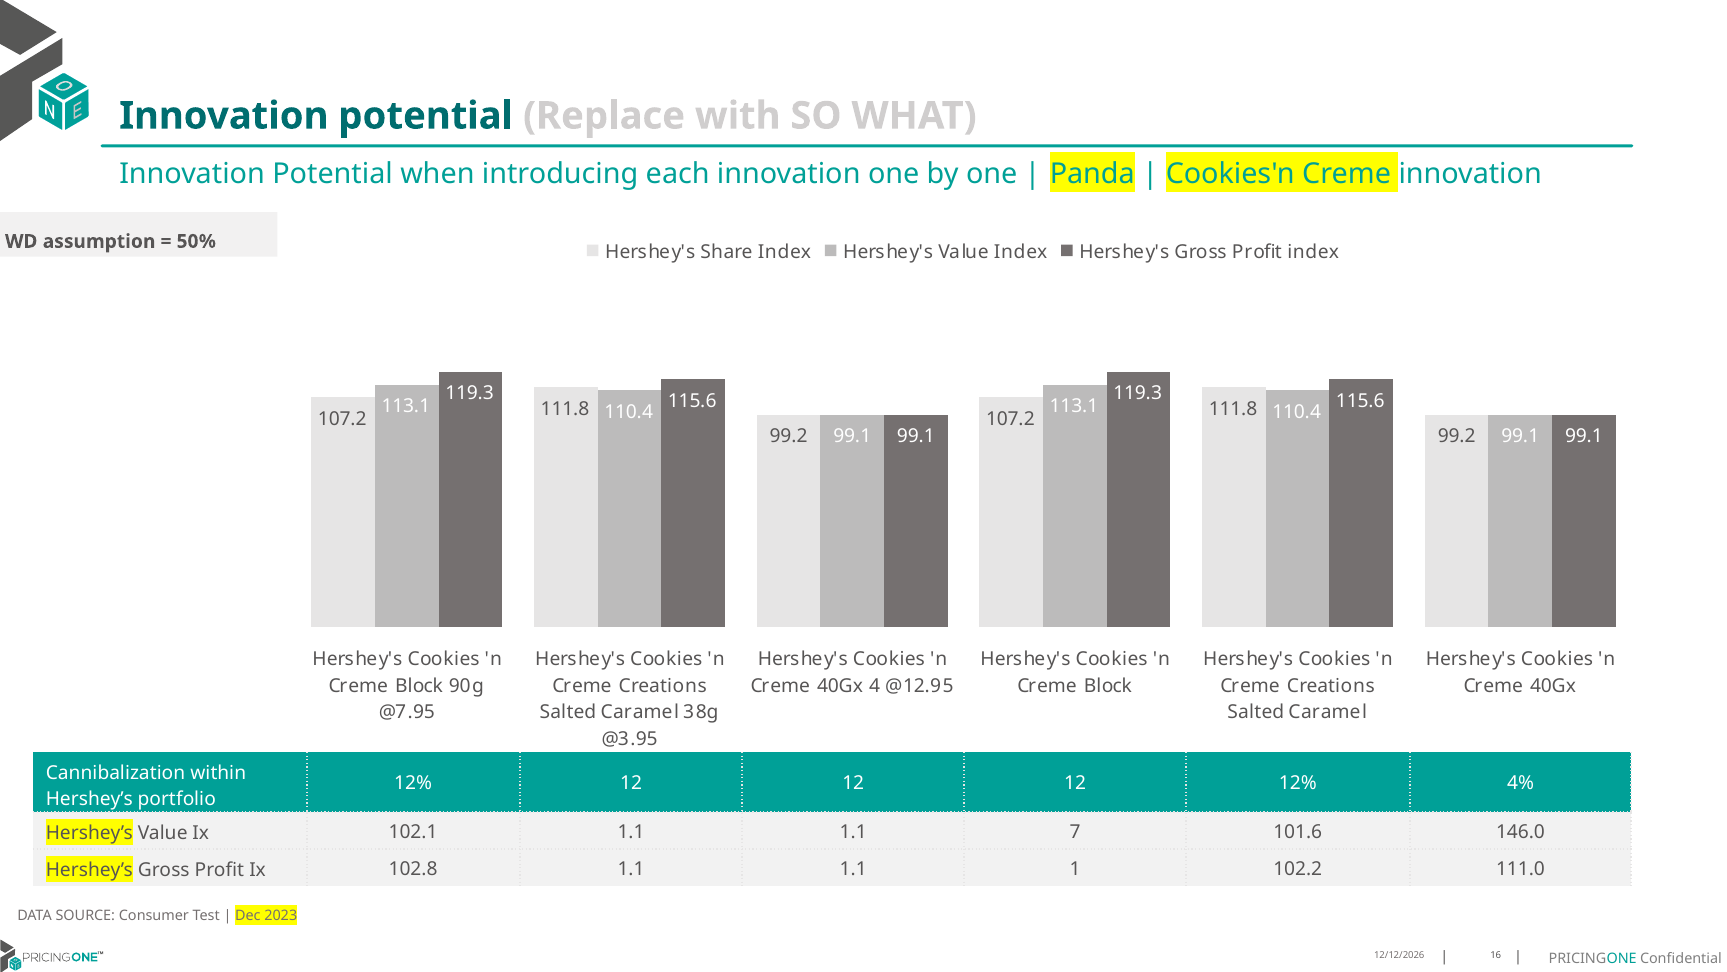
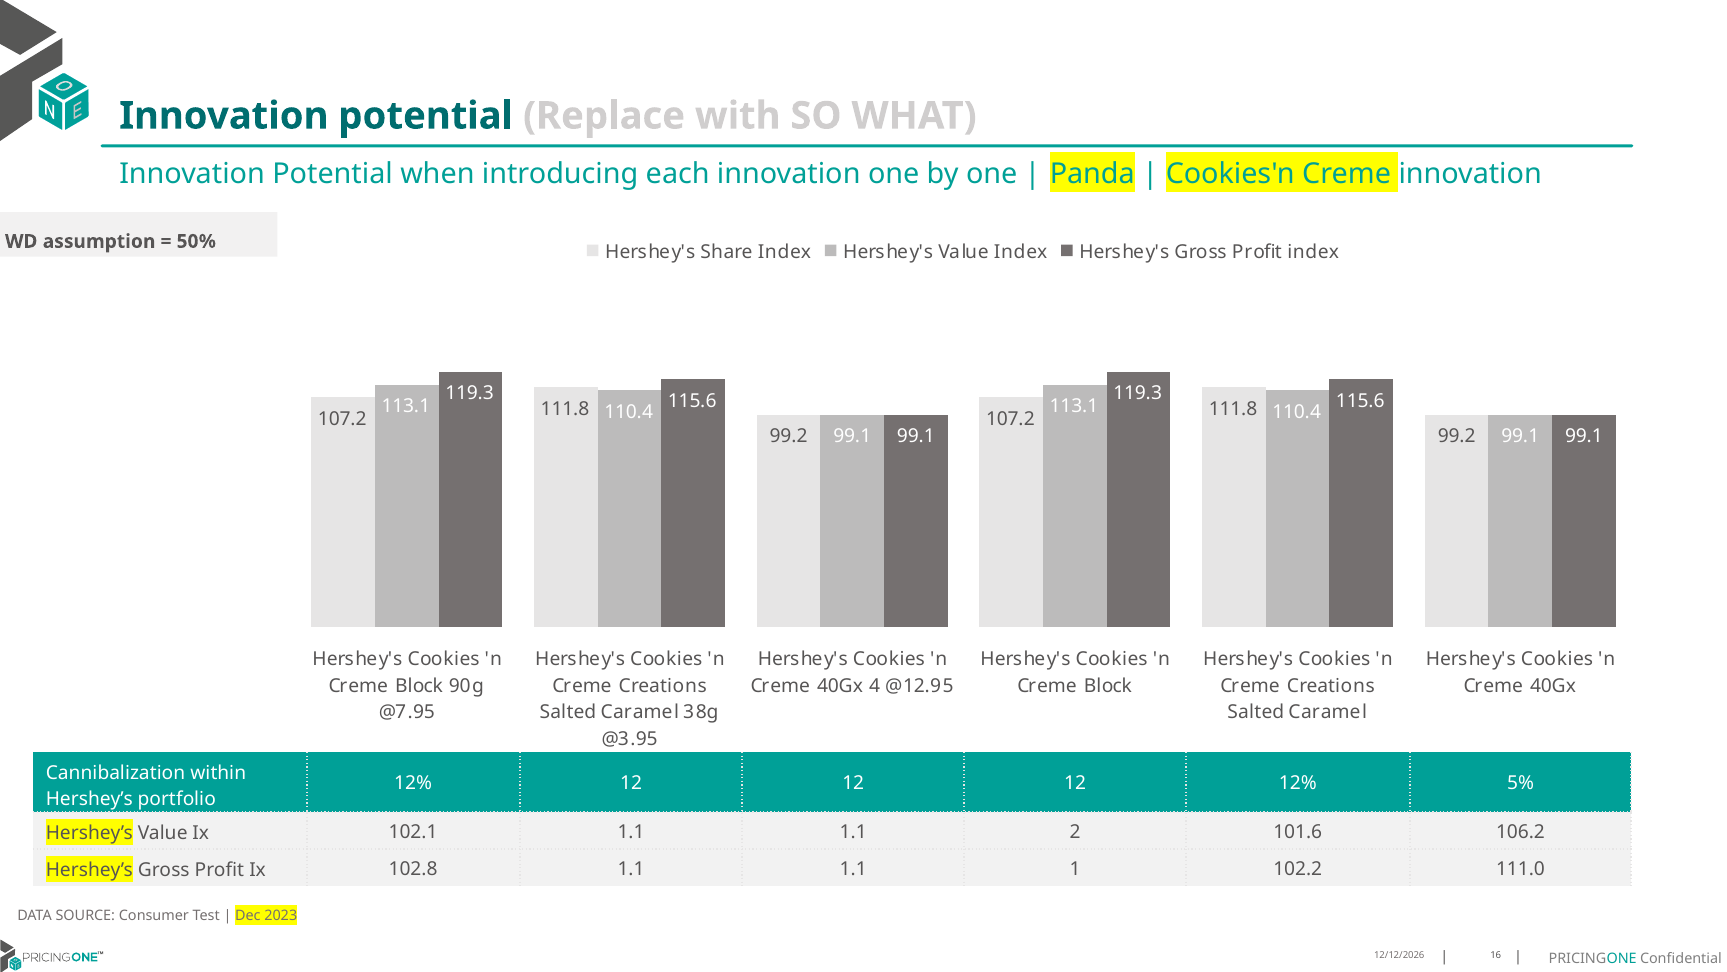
4%: 4% -> 5%
7: 7 -> 2
146.0: 146.0 -> 106.2
